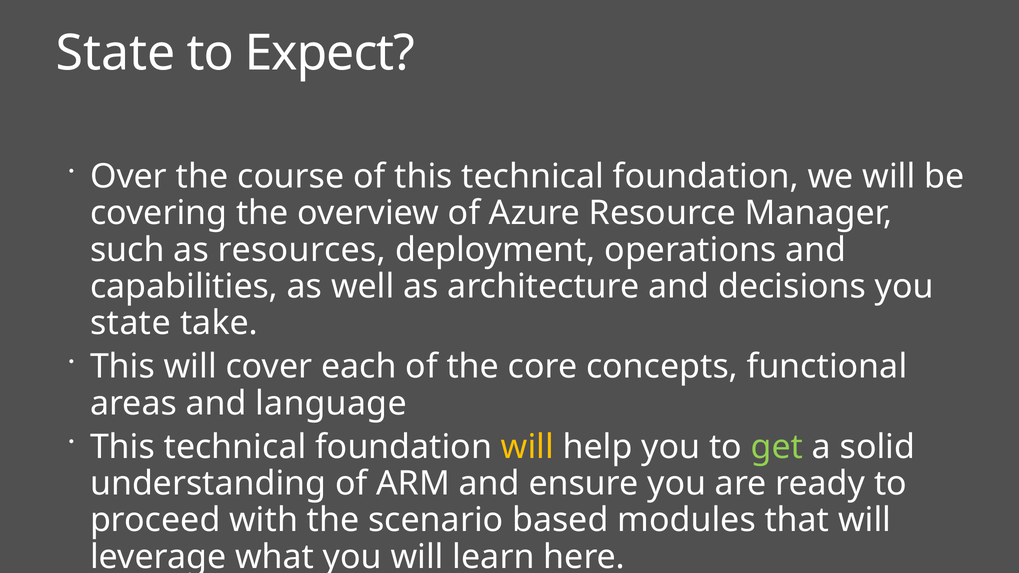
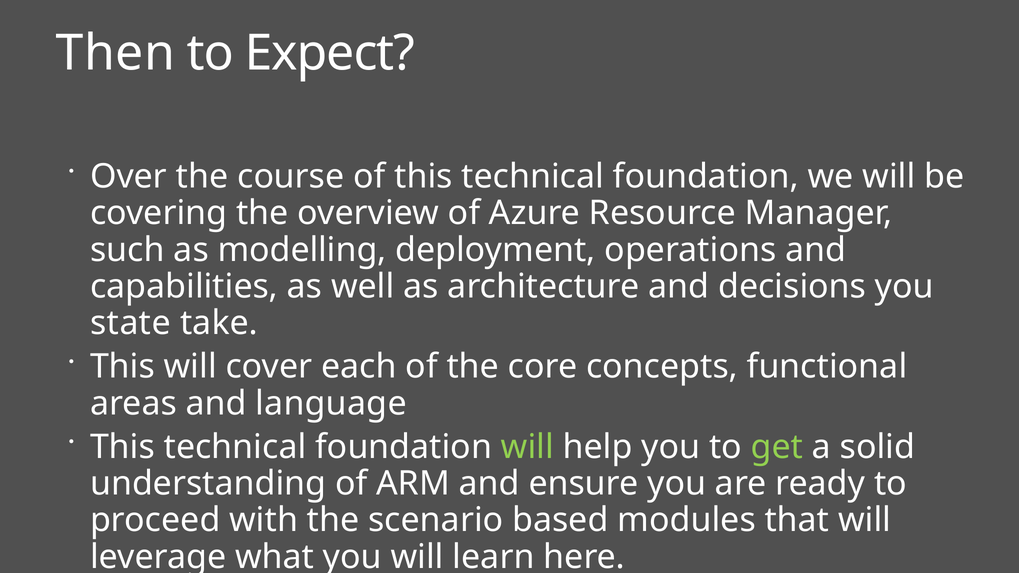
State at (116, 53): State -> Then
resources: resources -> modelling
will at (527, 447) colour: yellow -> light green
